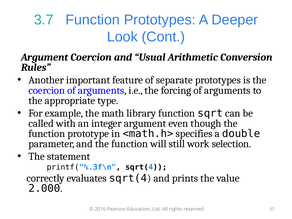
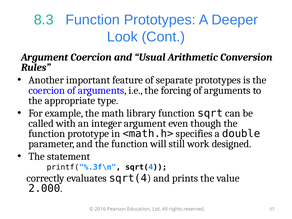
3.7: 3.7 -> 8.3
selection: selection -> designed
